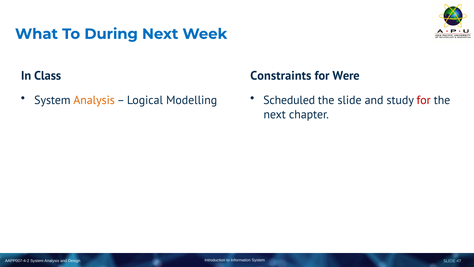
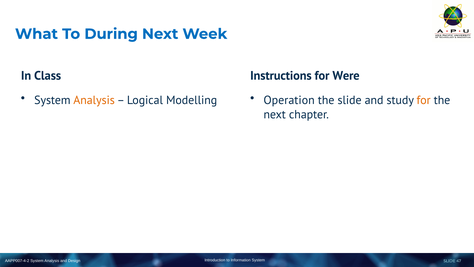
Constraints: Constraints -> Instructions
Scheduled: Scheduled -> Operation
for at (424, 100) colour: red -> orange
